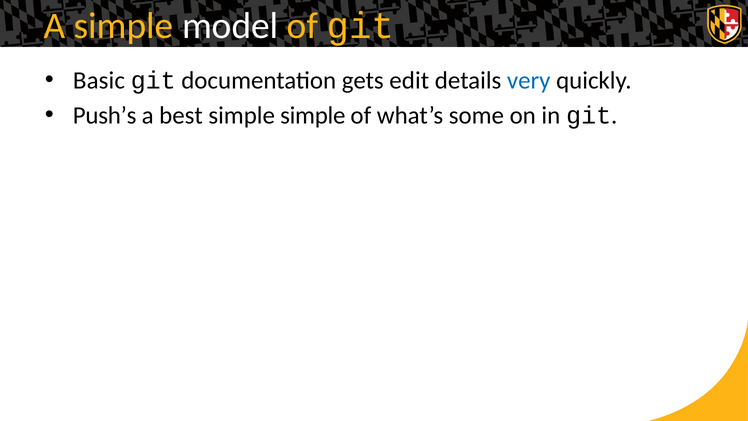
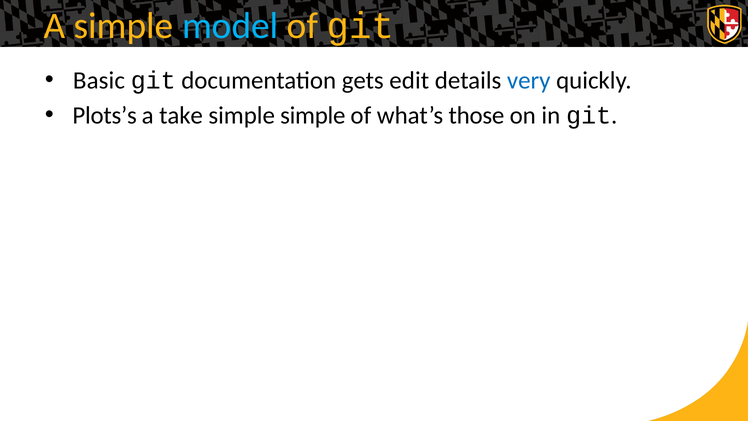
model colour: white -> light blue
Push’s: Push’s -> Plots’s
best: best -> take
some: some -> those
